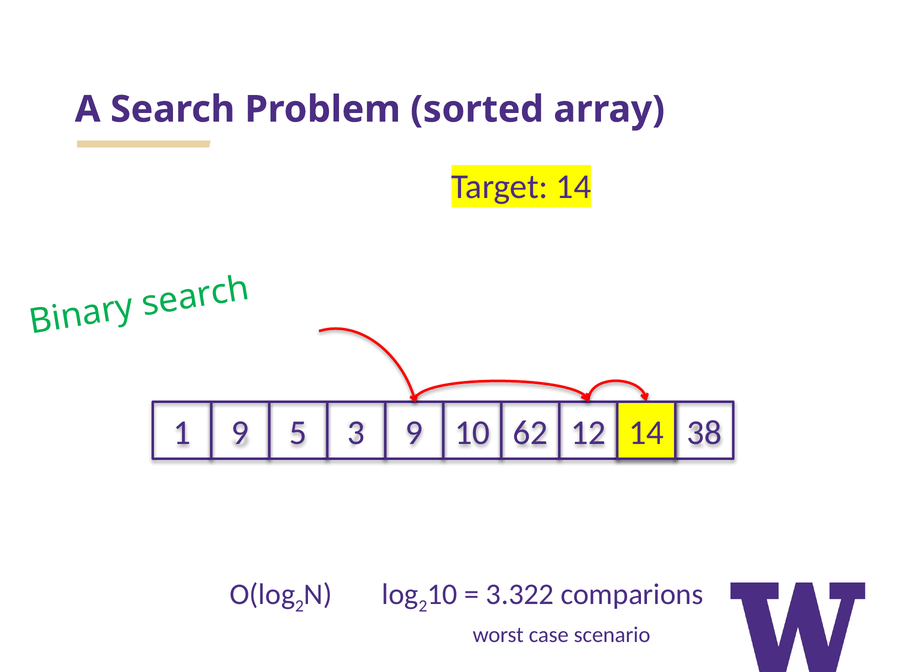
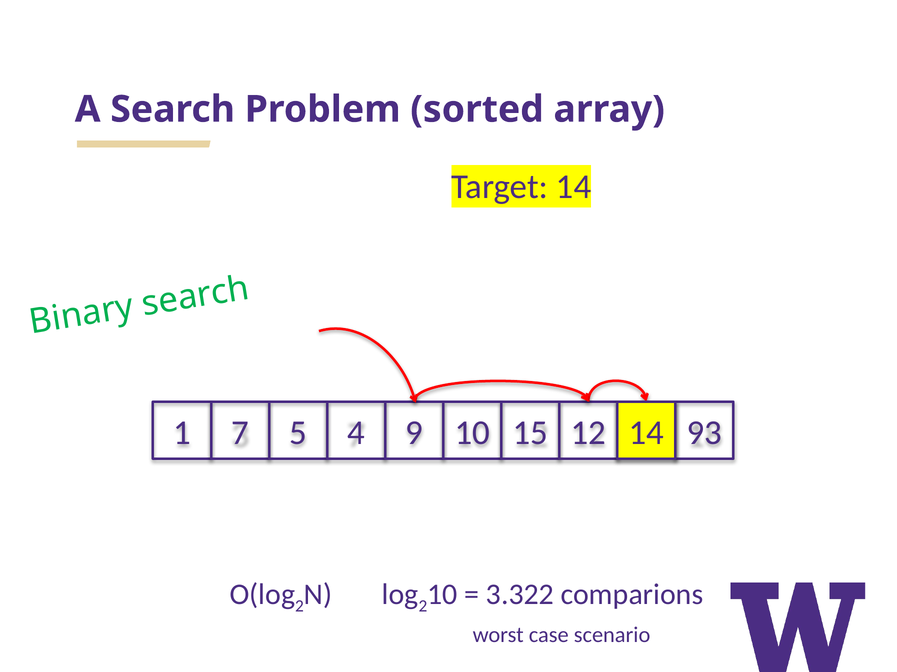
1 9: 9 -> 7
3: 3 -> 4
62: 62 -> 15
38: 38 -> 93
